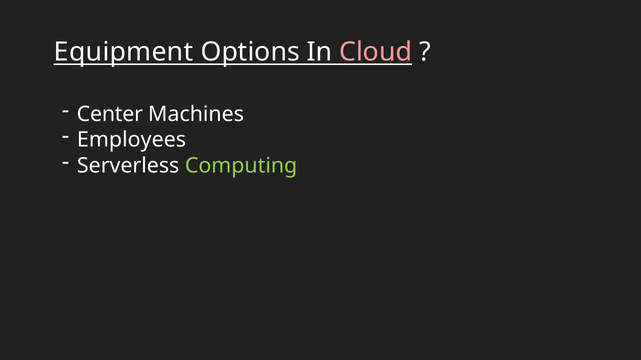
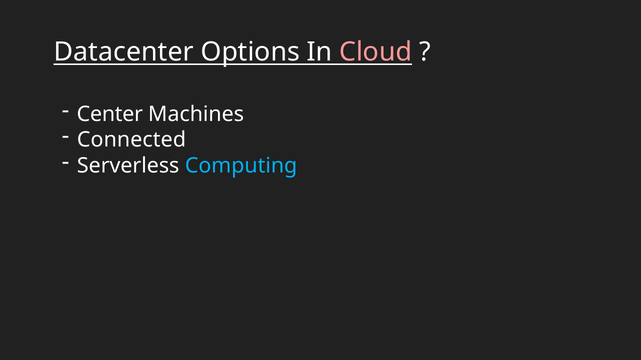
Equipment: Equipment -> Datacenter
Employees: Employees -> Connected
Computing colour: light green -> light blue
